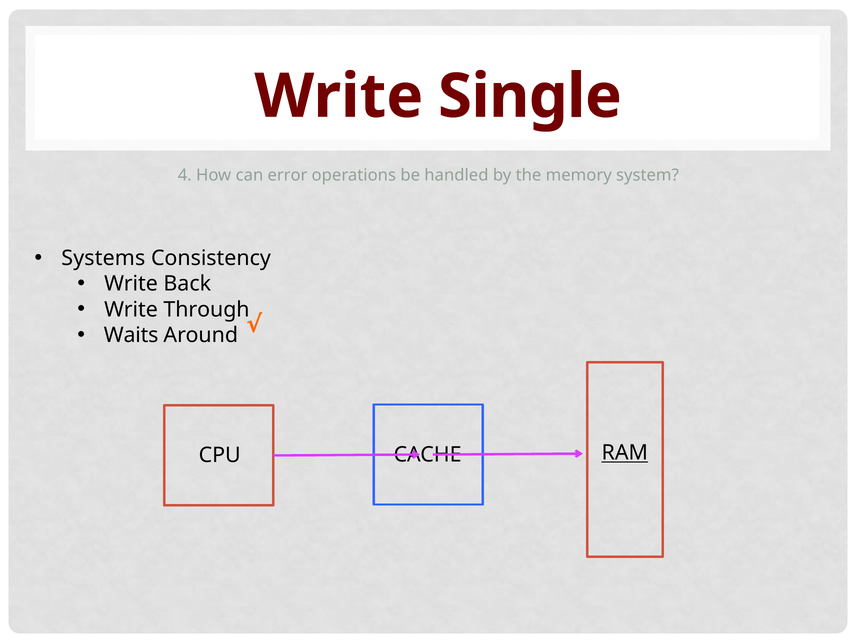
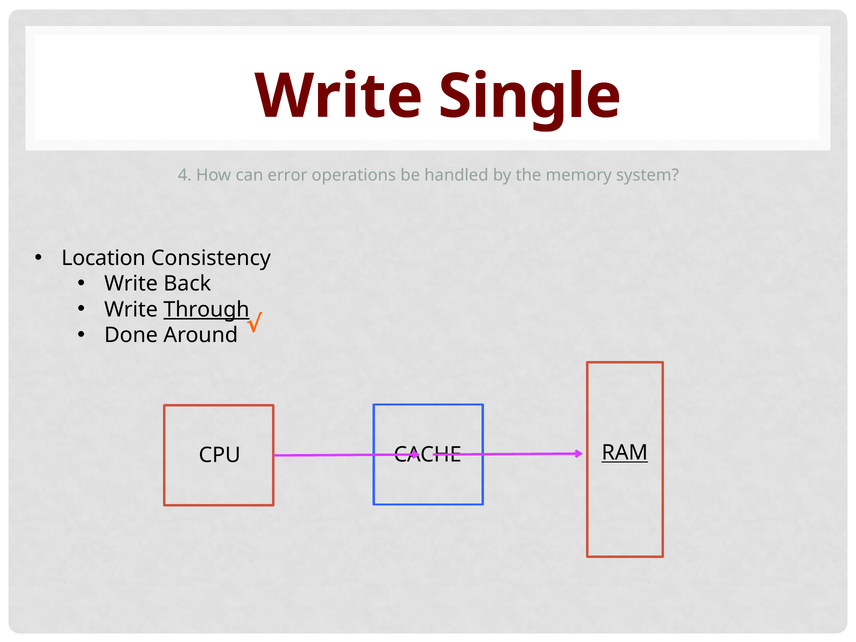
Systems: Systems -> Location
Through underline: none -> present
Waits: Waits -> Done
